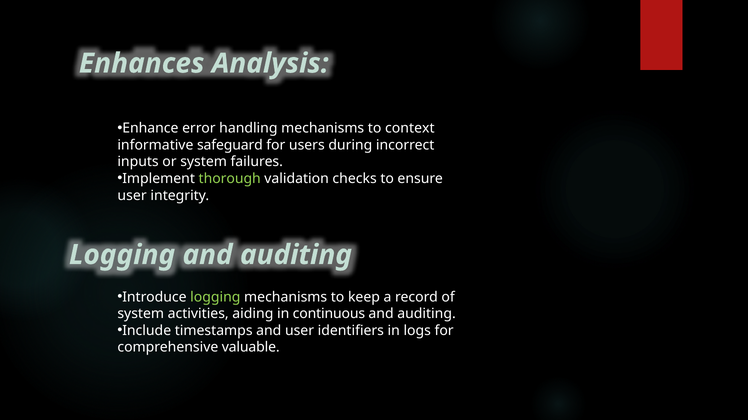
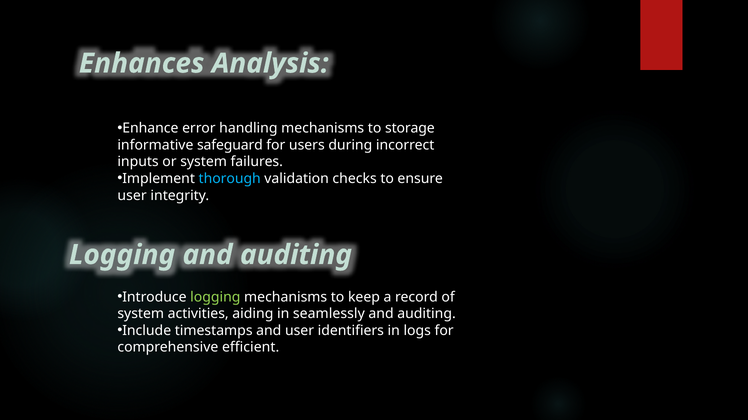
context: context -> storage
thorough colour: light green -> light blue
continuous: continuous -> seamlessly
valuable: valuable -> efficient
